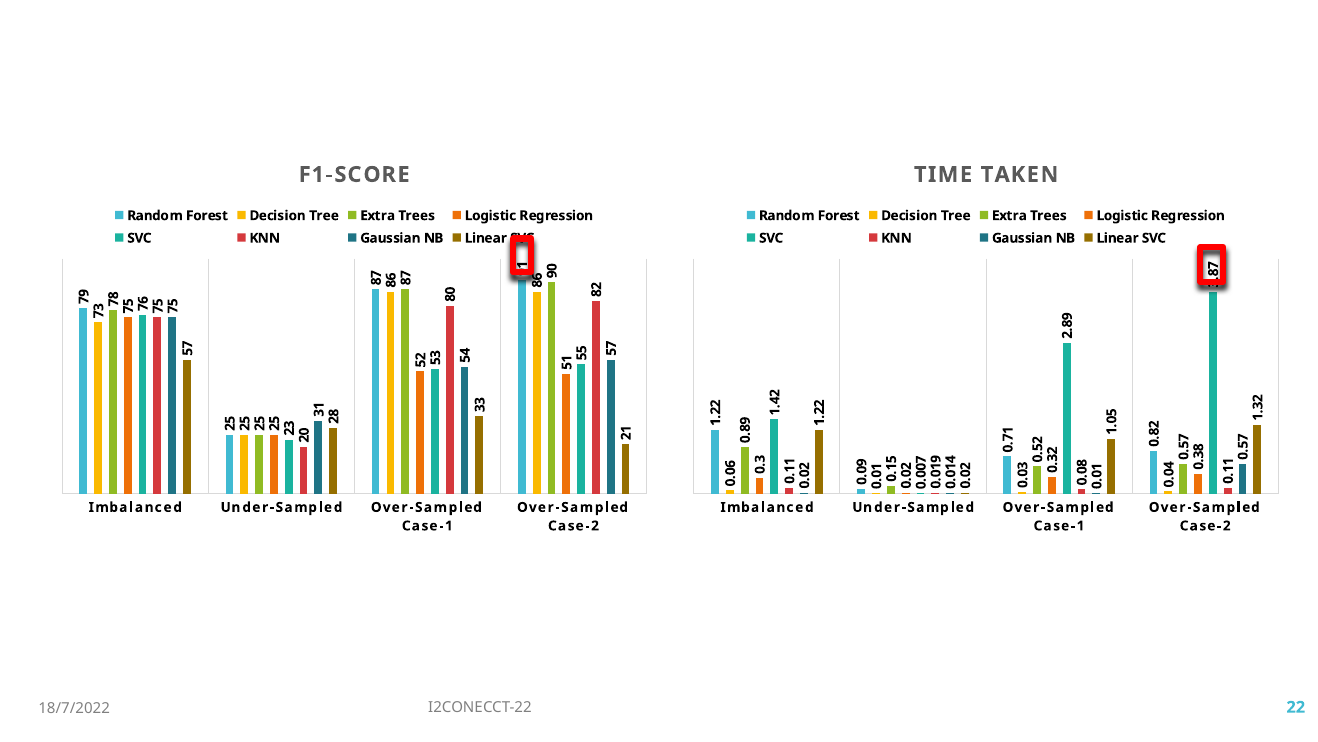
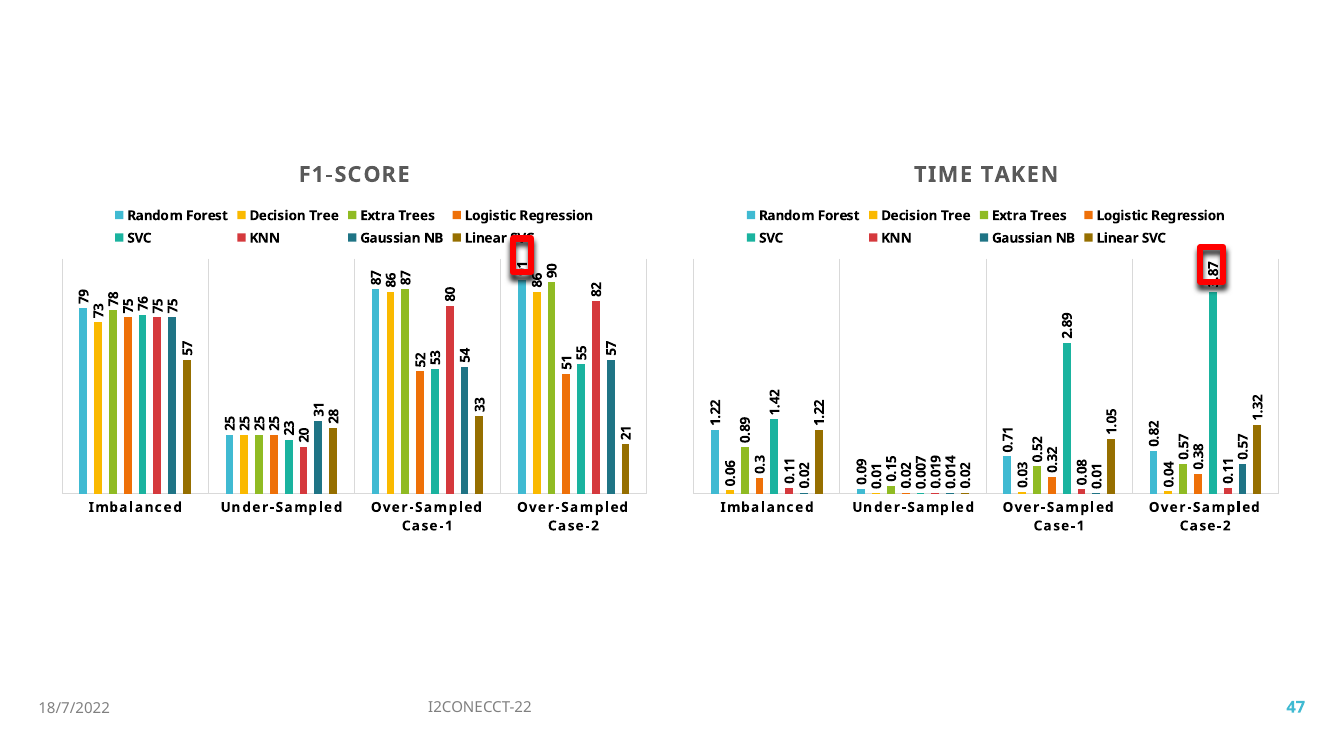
22: 22 -> 47
